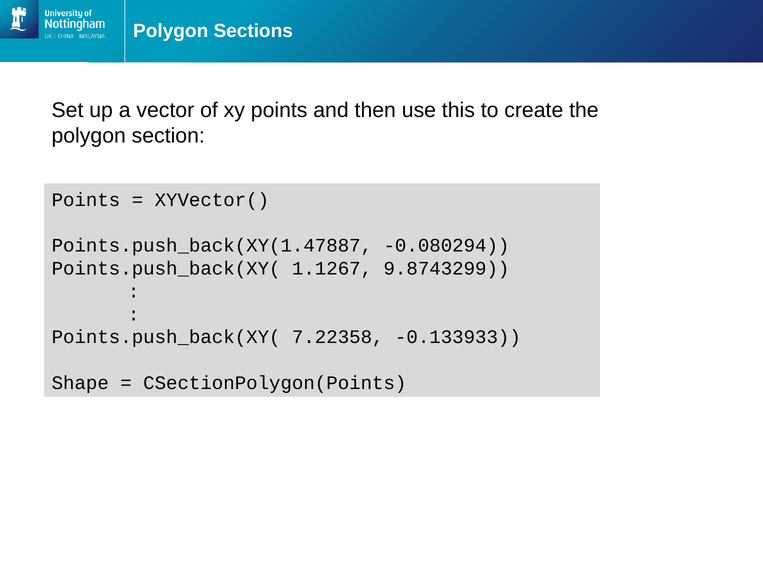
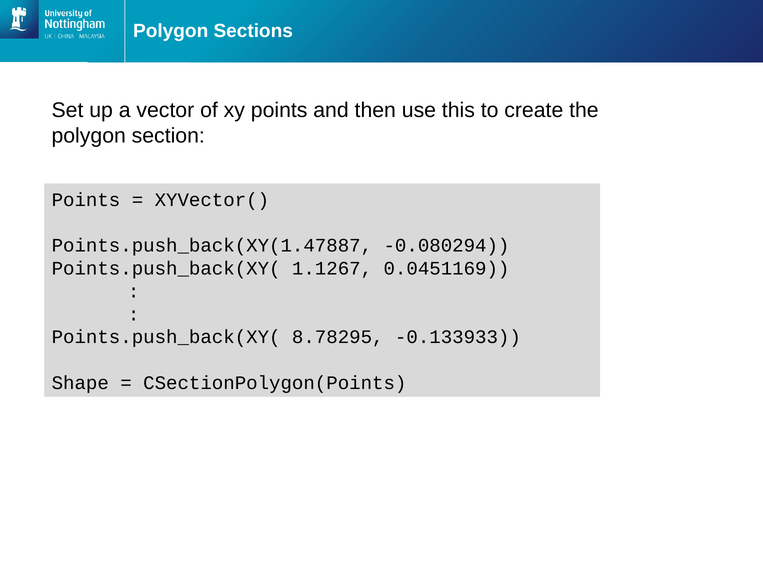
9.8743299: 9.8743299 -> 0.0451169
7.22358: 7.22358 -> 8.78295
